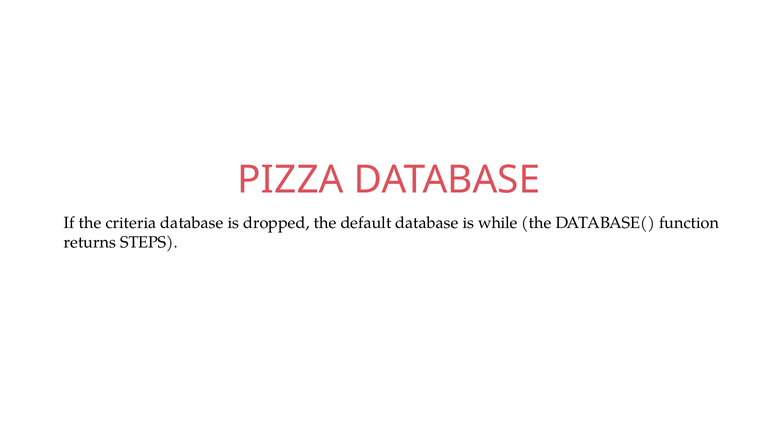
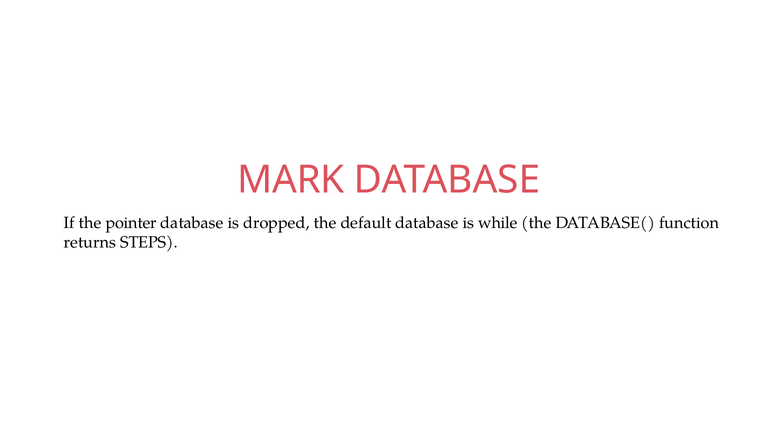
PIZZA: PIZZA -> MARK
criteria: criteria -> pointer
